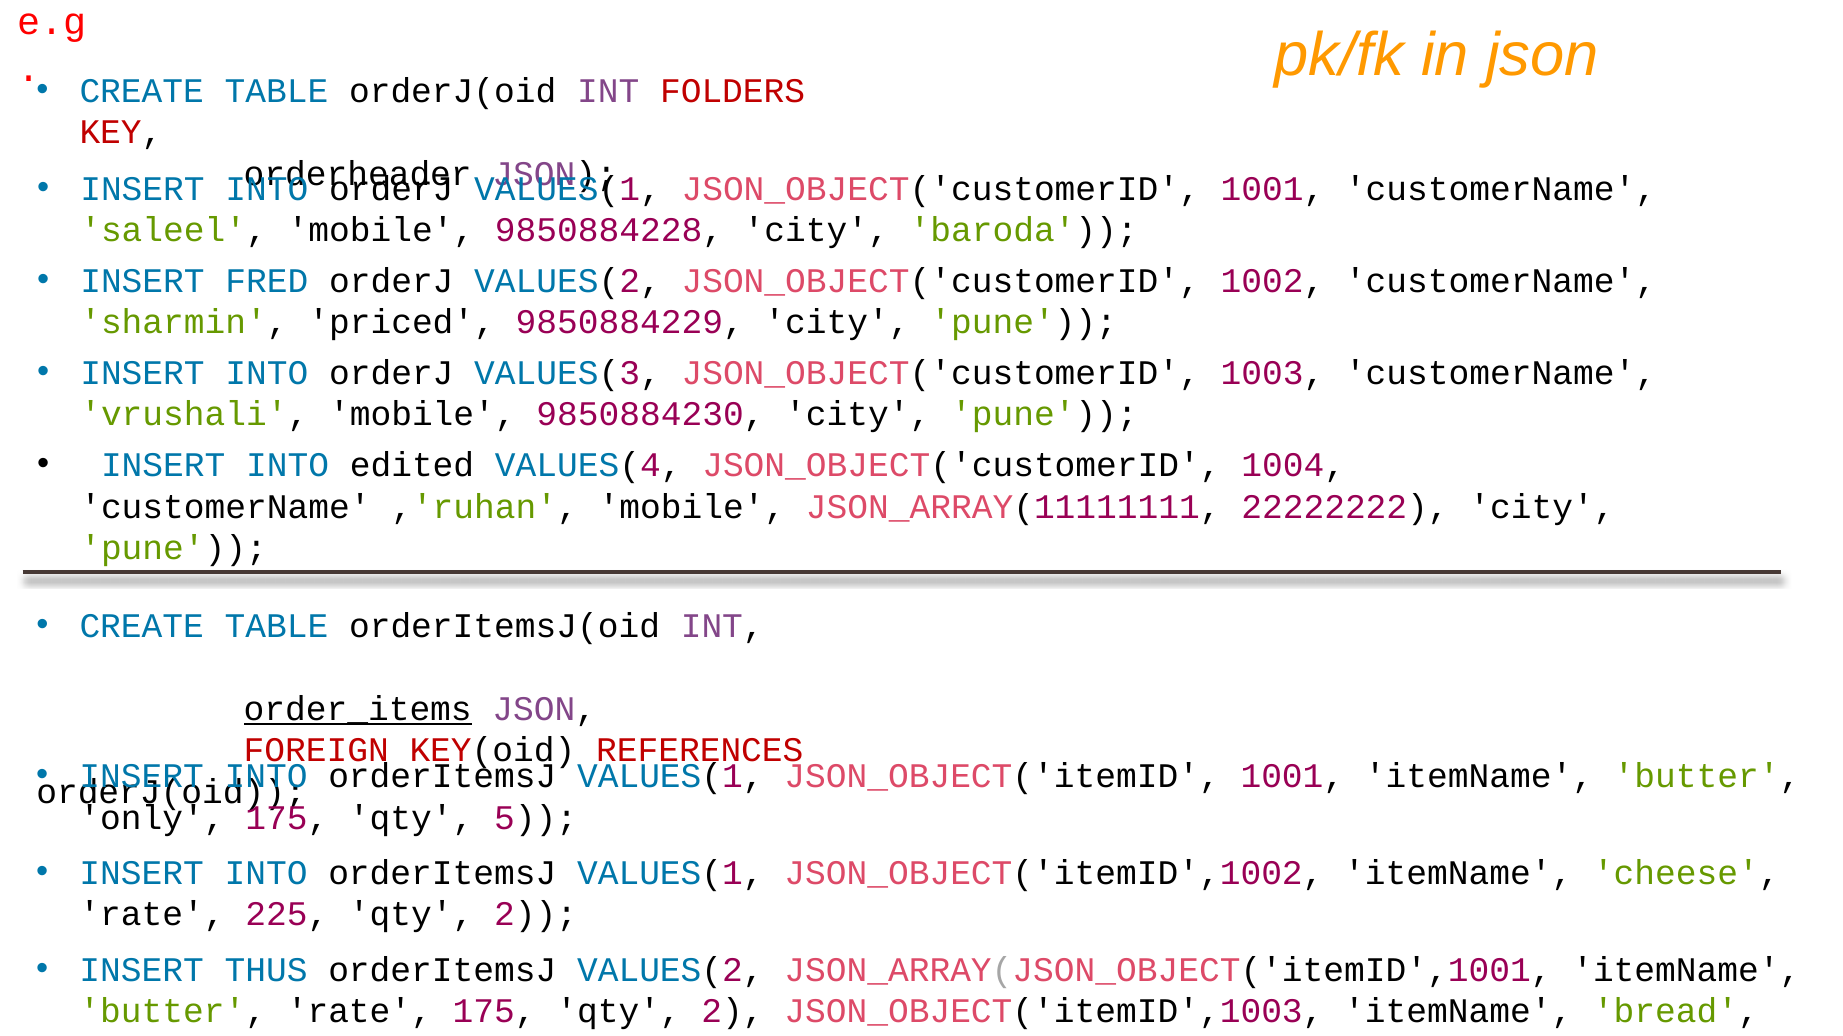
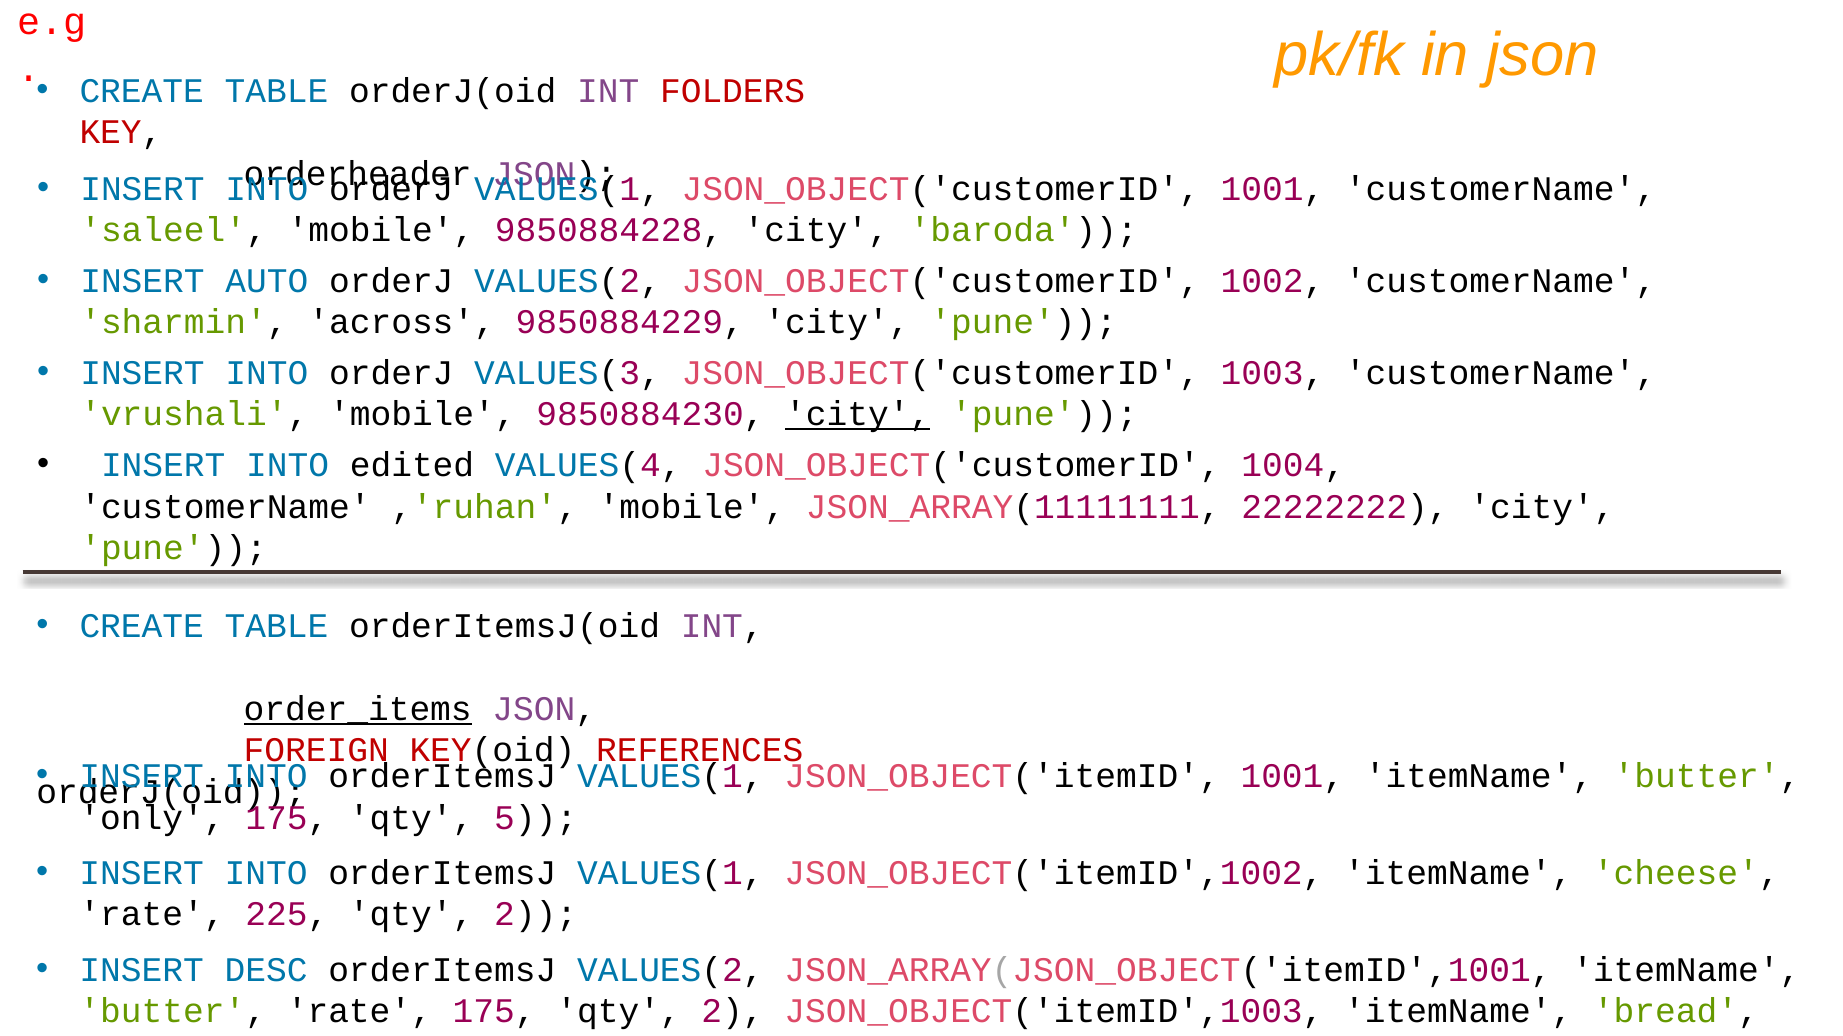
FRED: FRED -> AUTO
priced: priced -> across
city at (858, 415) underline: none -> present
THUS: THUS -> DESC
